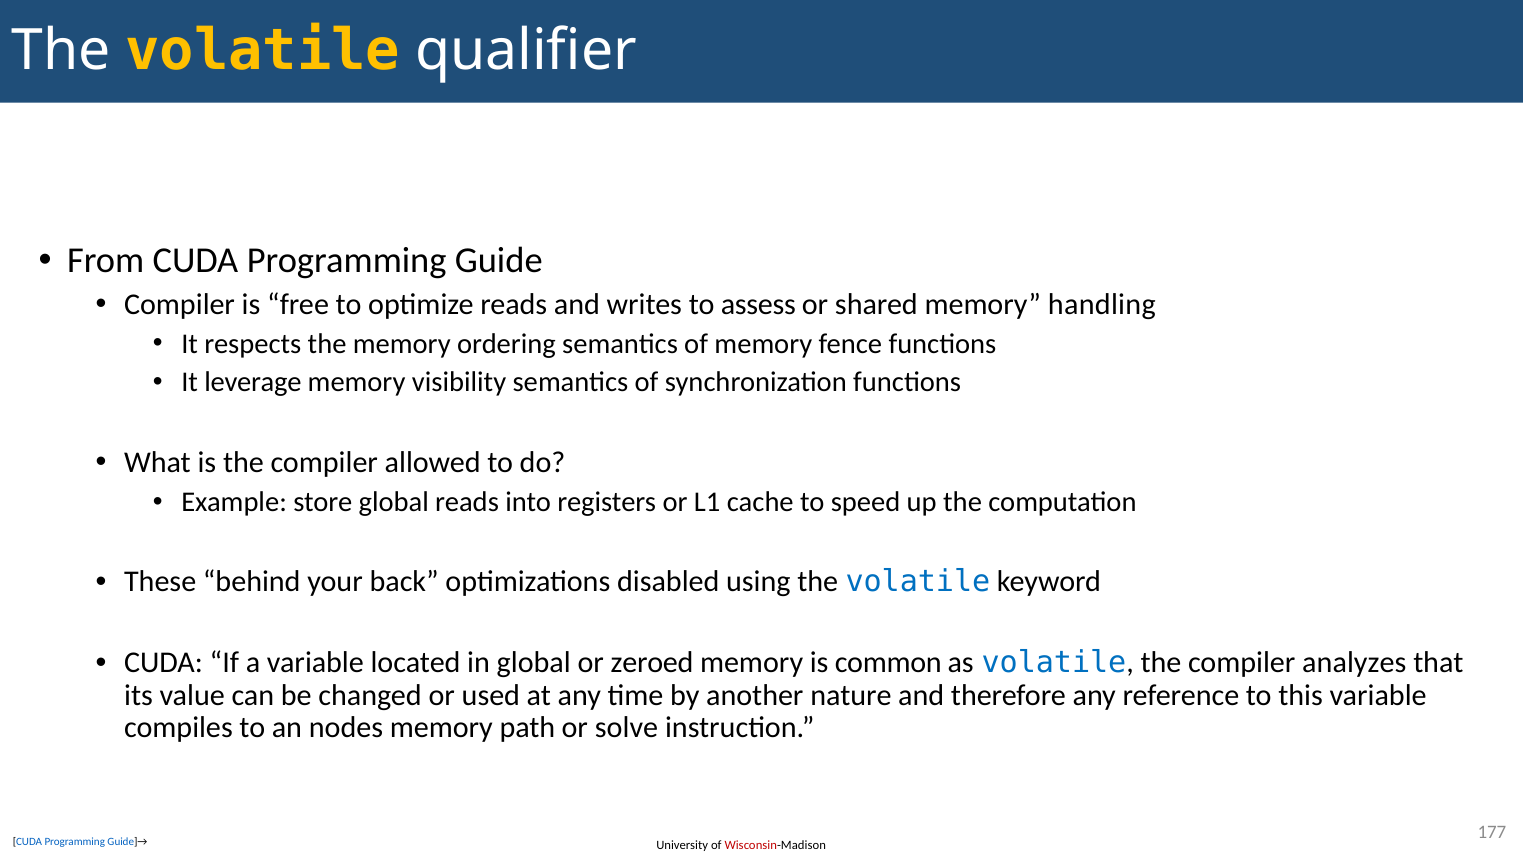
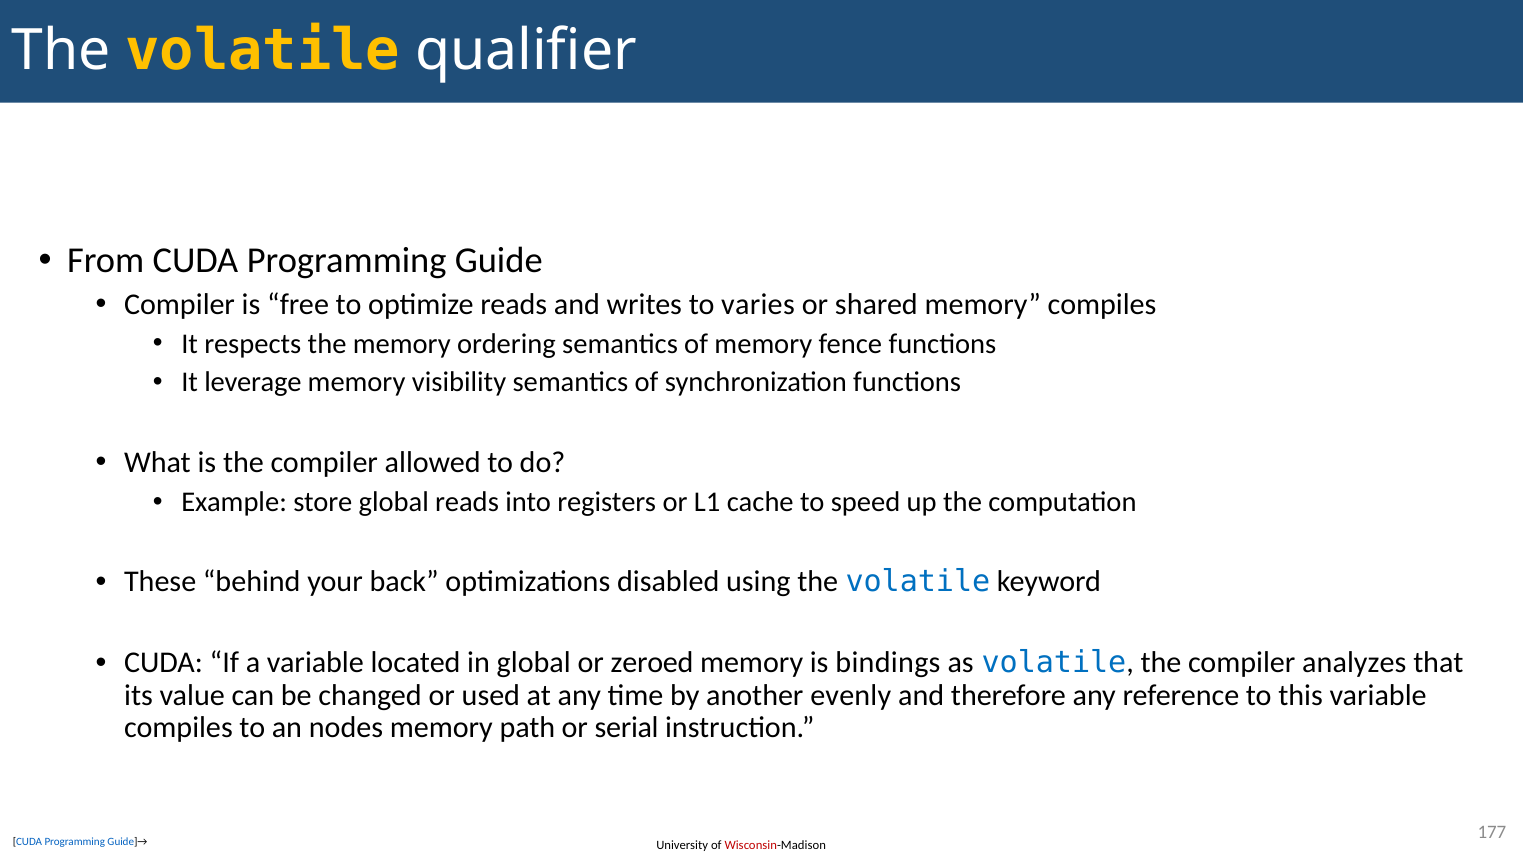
assess: assess -> varies
memory handling: handling -> compiles
common: common -> bindings
nature: nature -> evenly
solve: solve -> serial
